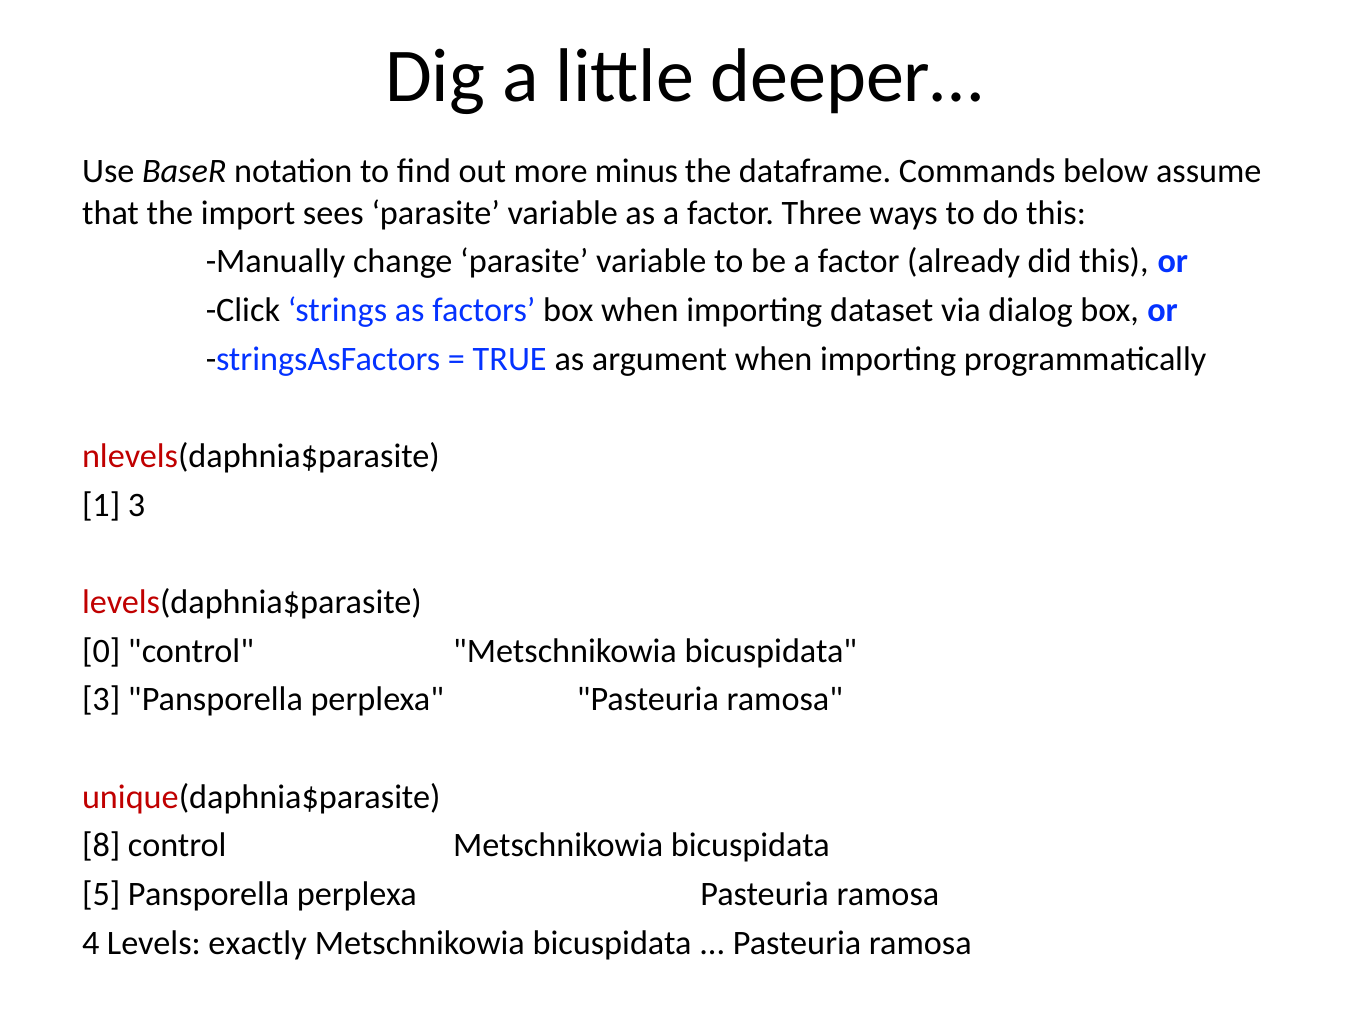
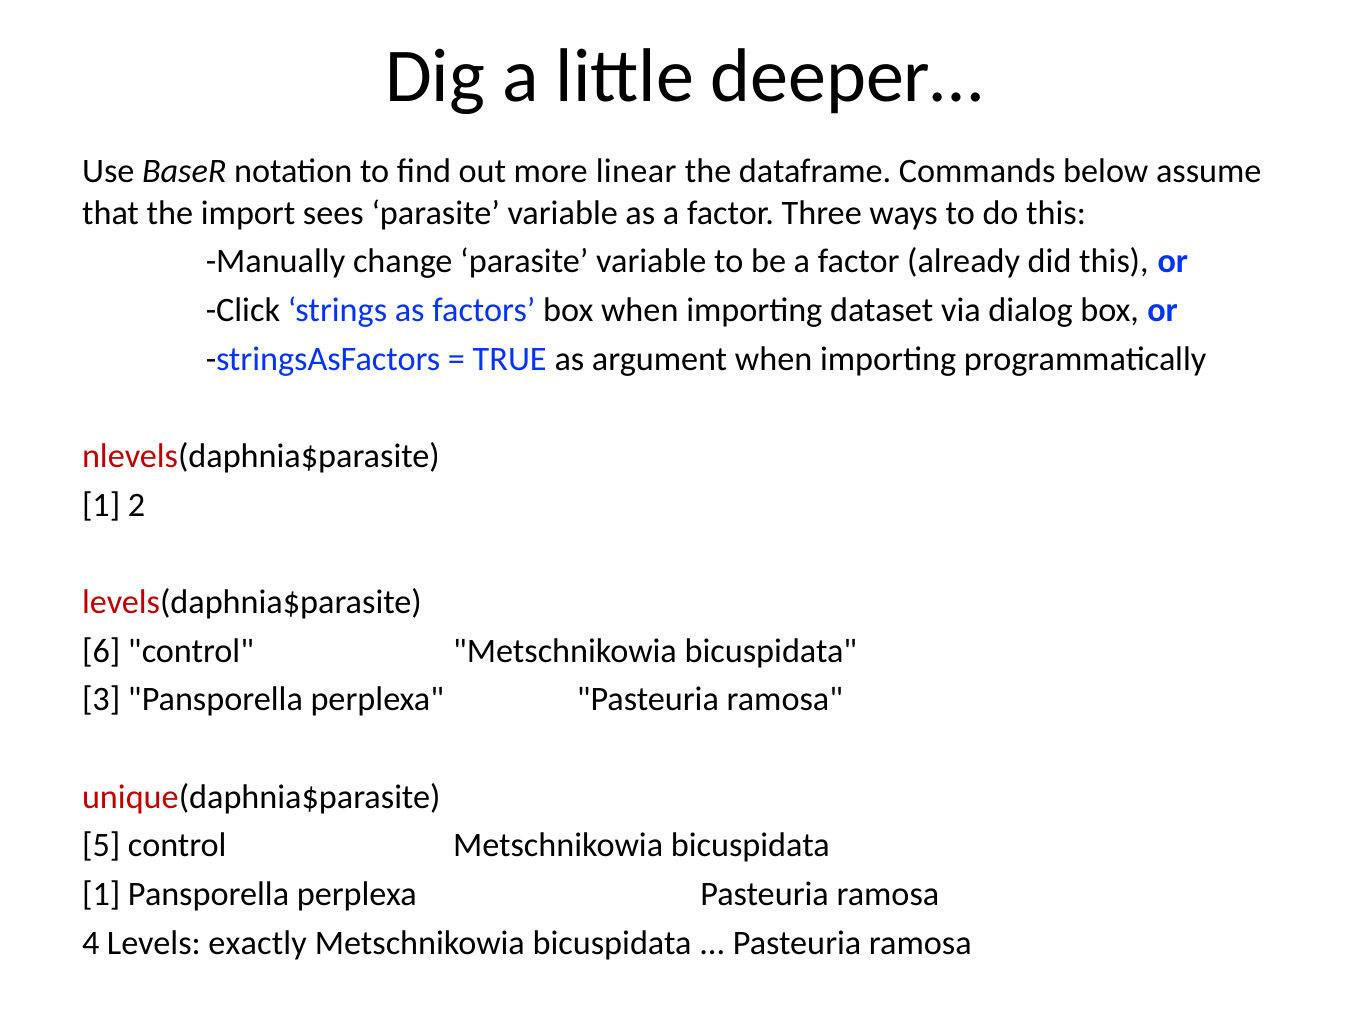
minus: minus -> linear
1 3: 3 -> 2
0: 0 -> 6
8: 8 -> 5
5 at (101, 894): 5 -> 1
